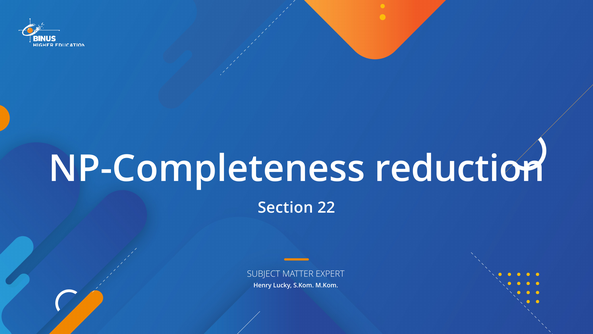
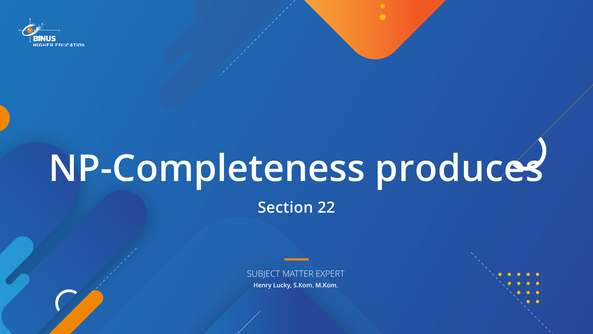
reduction: reduction -> produces
